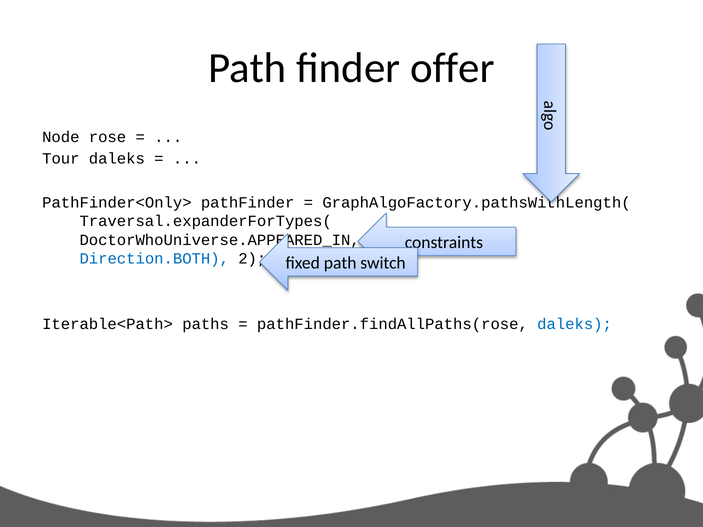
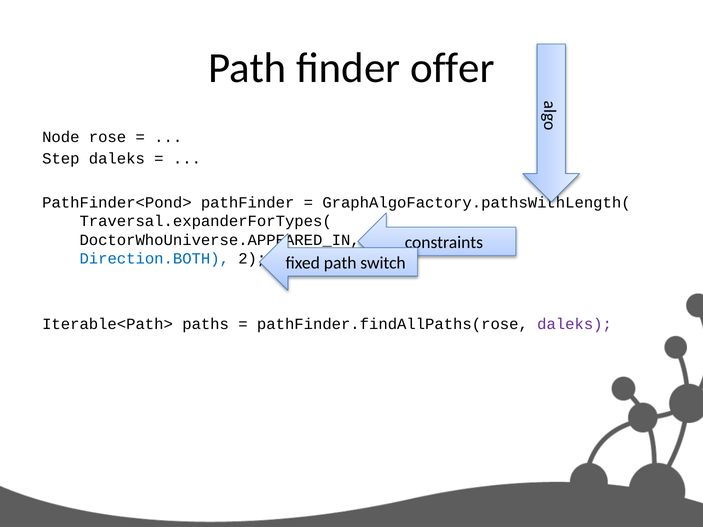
Tour: Tour -> Step
PathFinder<Only>: PathFinder<Only> -> PathFinder<Pond>
daleks at (575, 324) colour: blue -> purple
